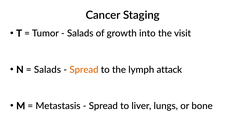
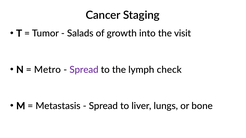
Salads at (47, 70): Salads -> Metro
Spread at (84, 70) colour: orange -> purple
attack: attack -> check
